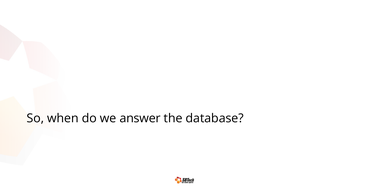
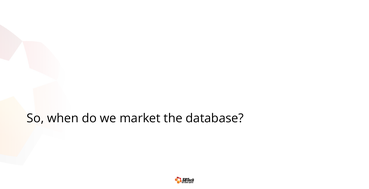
answer: answer -> market
